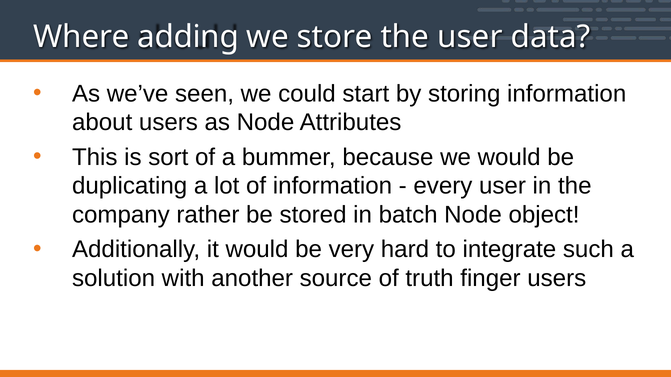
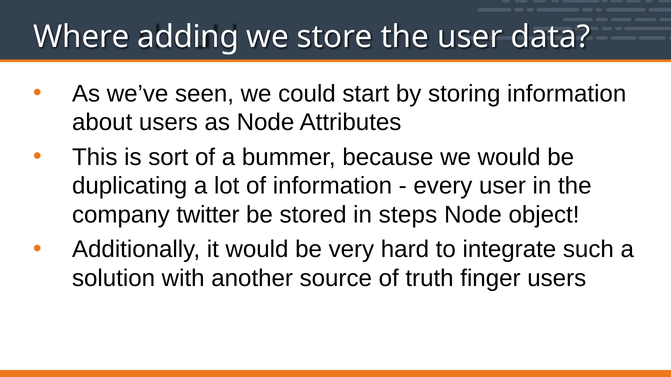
rather: rather -> twitter
batch: batch -> steps
